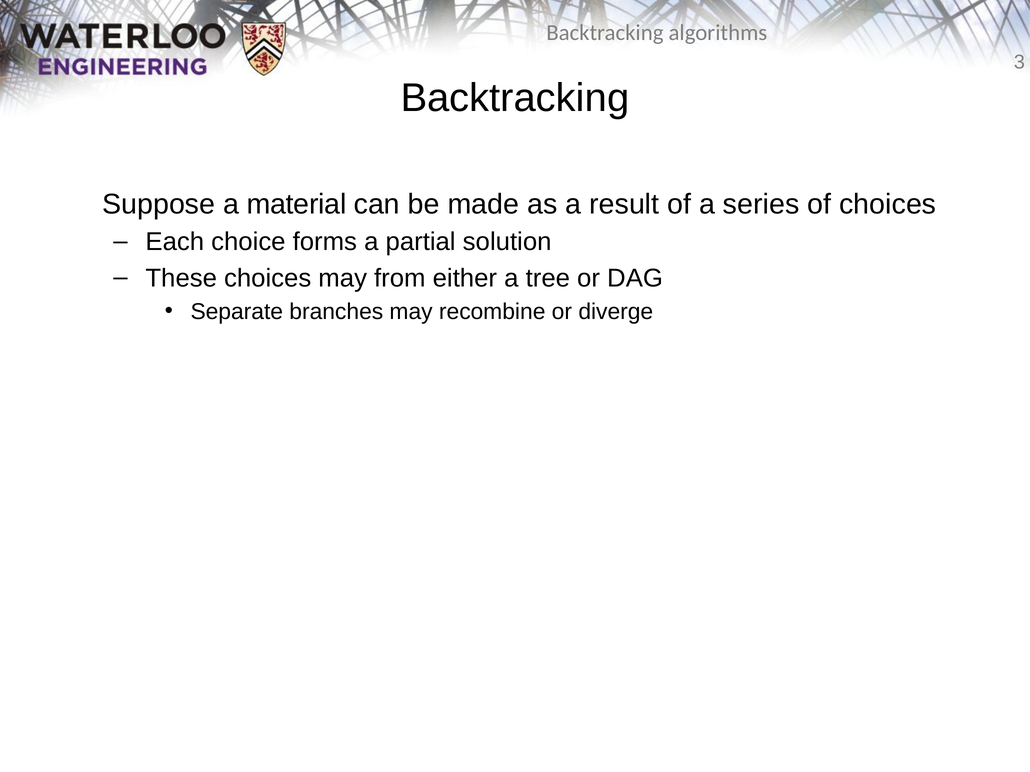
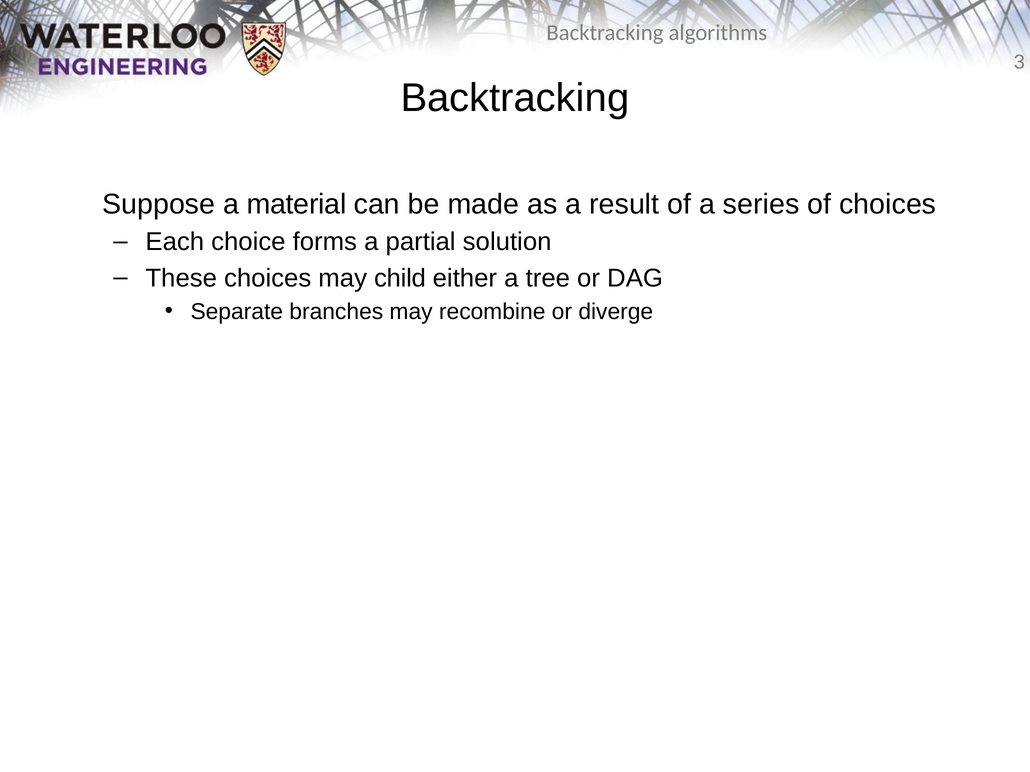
from: from -> child
